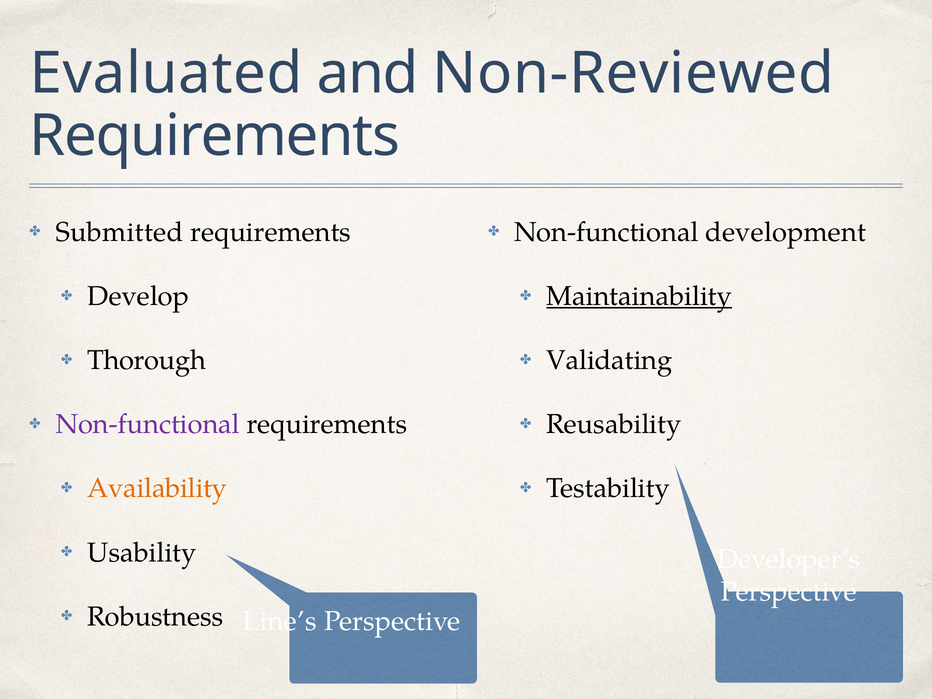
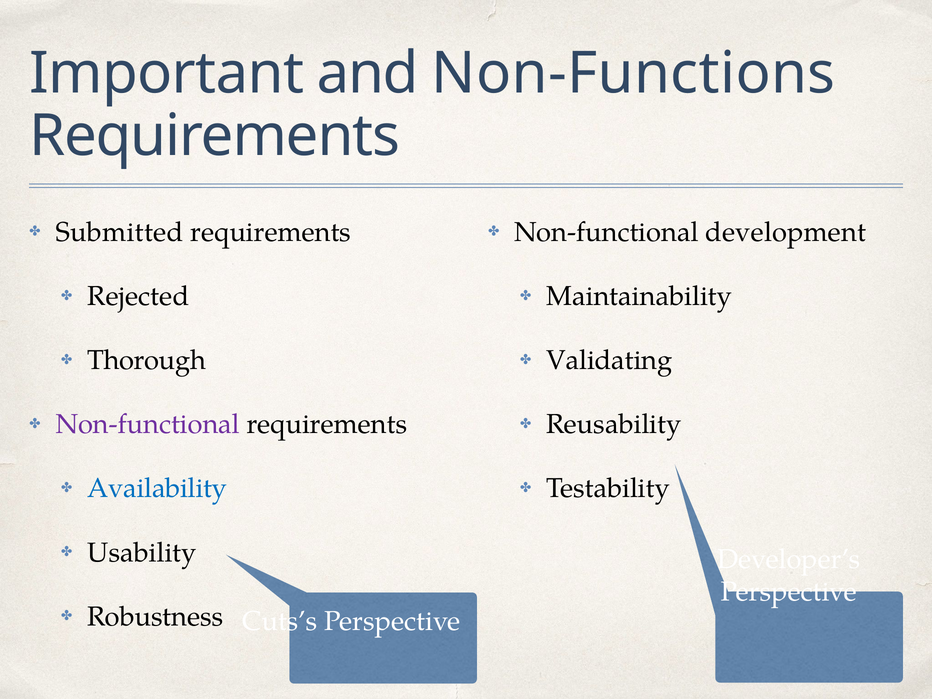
Evaluated: Evaluated -> Important
Non-Reviewed: Non-Reviewed -> Non-Functions
Develop: Develop -> Rejected
Maintainability underline: present -> none
Availability colour: orange -> blue
Line’s: Line’s -> Cuts’s
